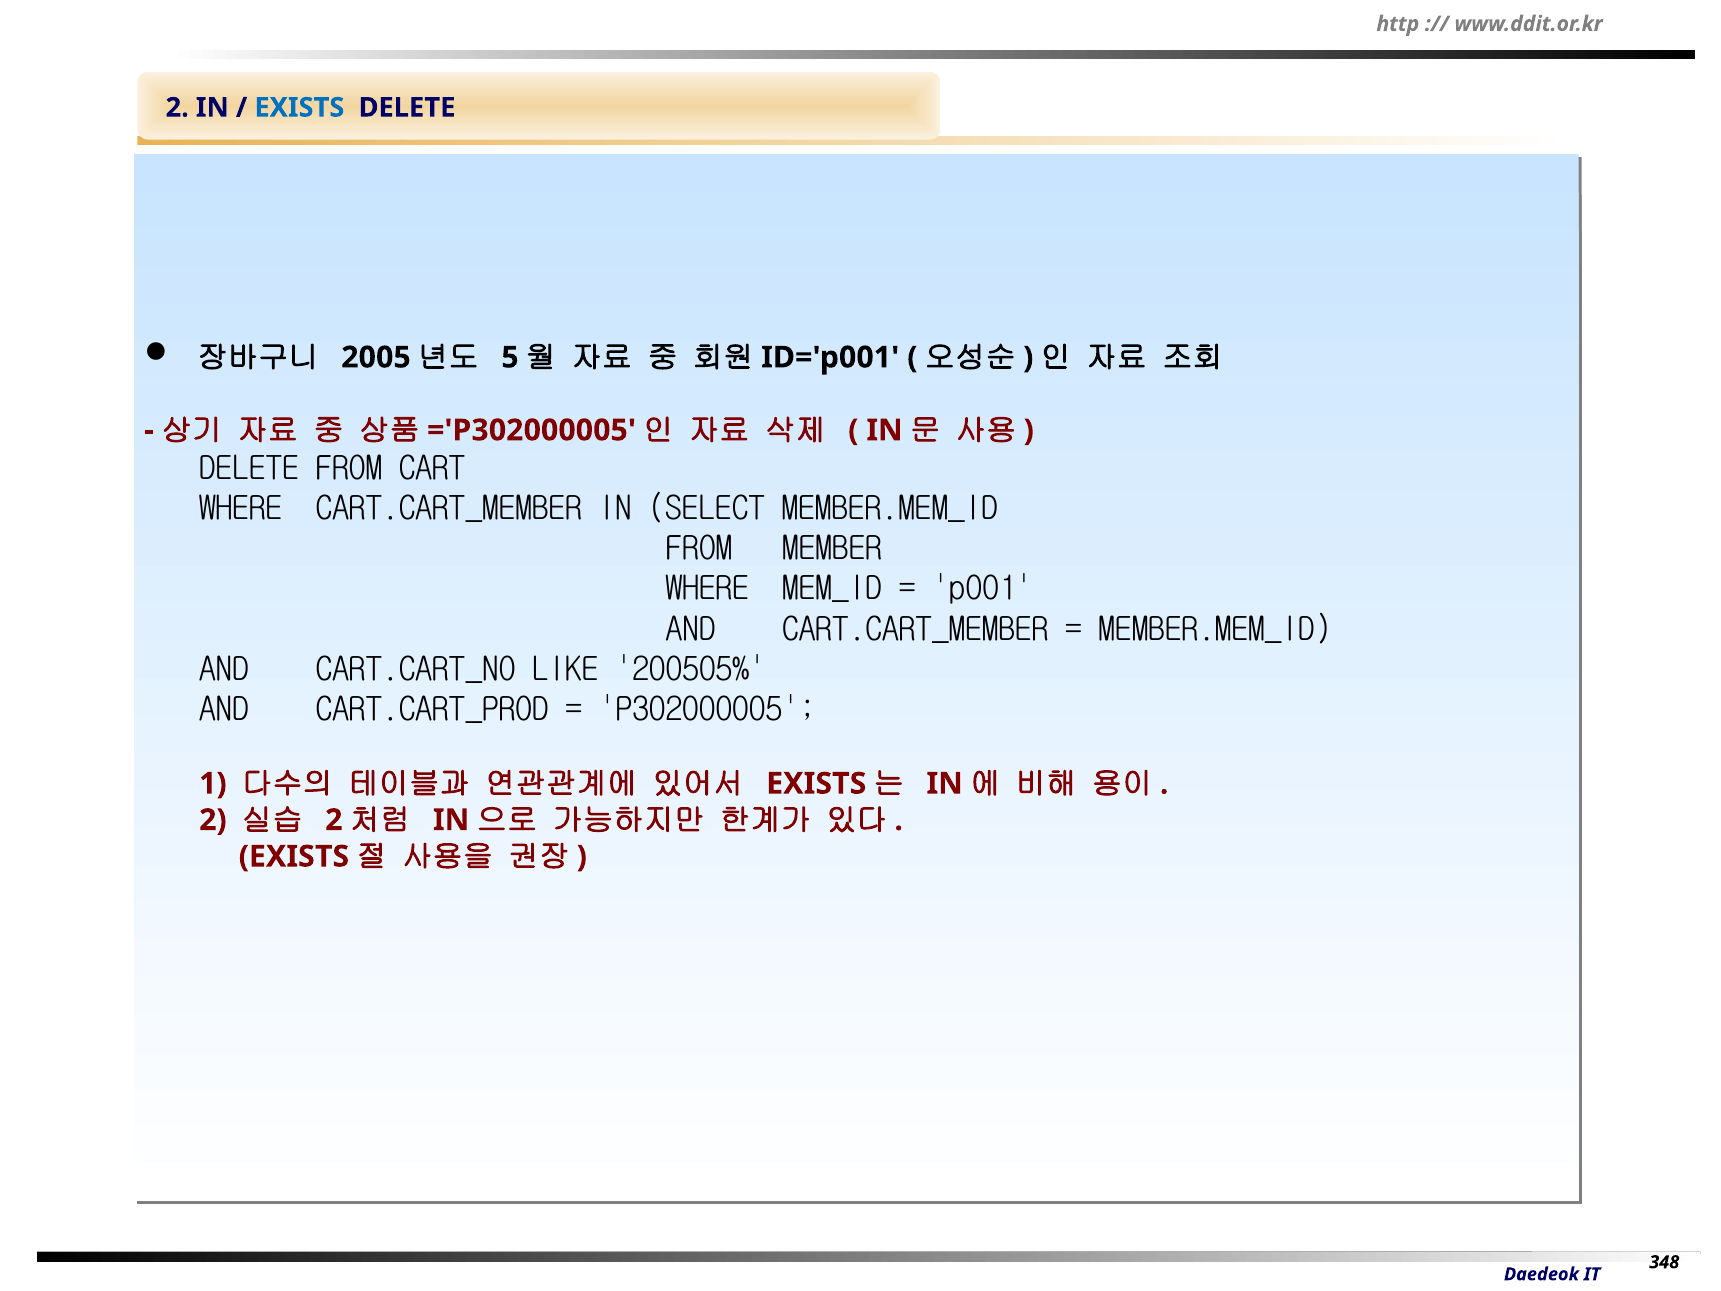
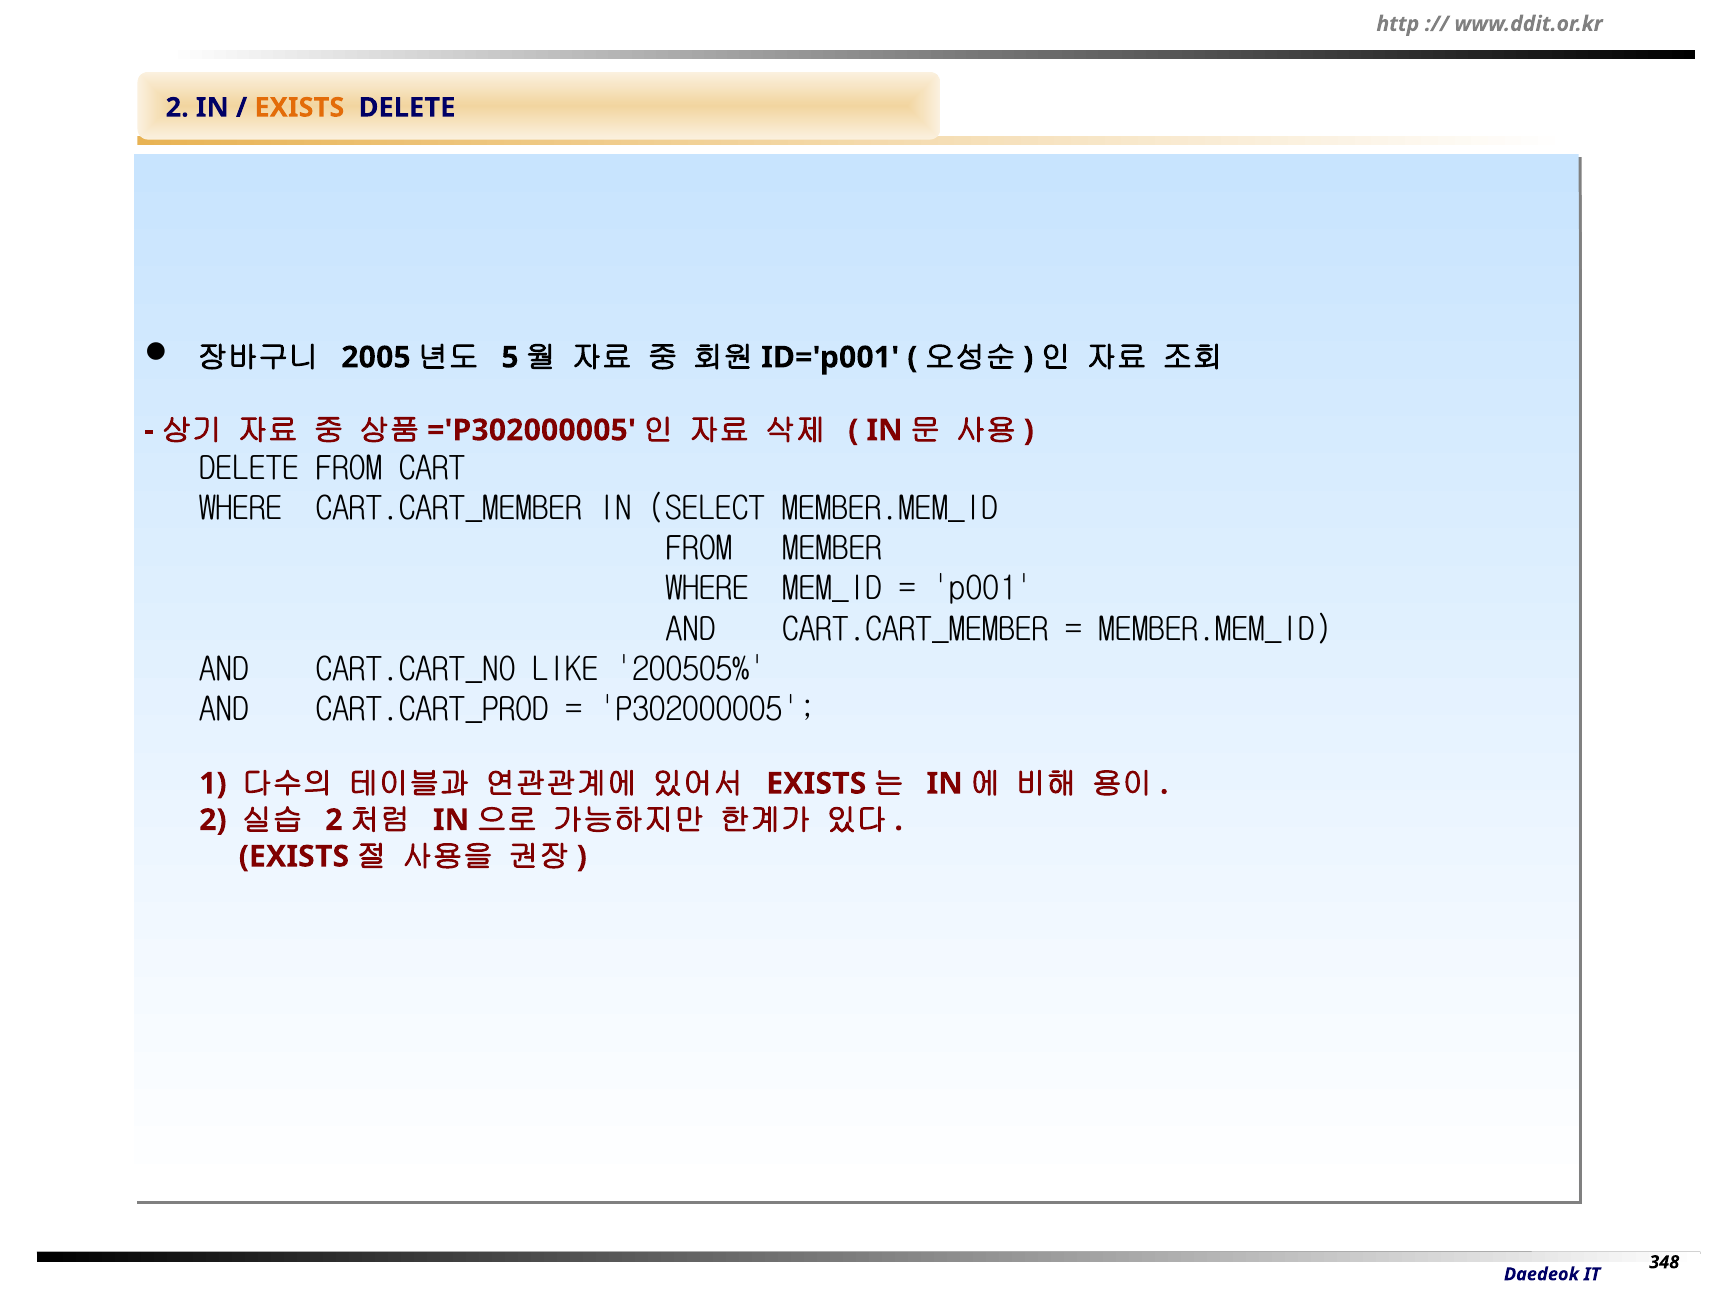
EXISTS at (299, 108) colour: blue -> orange
